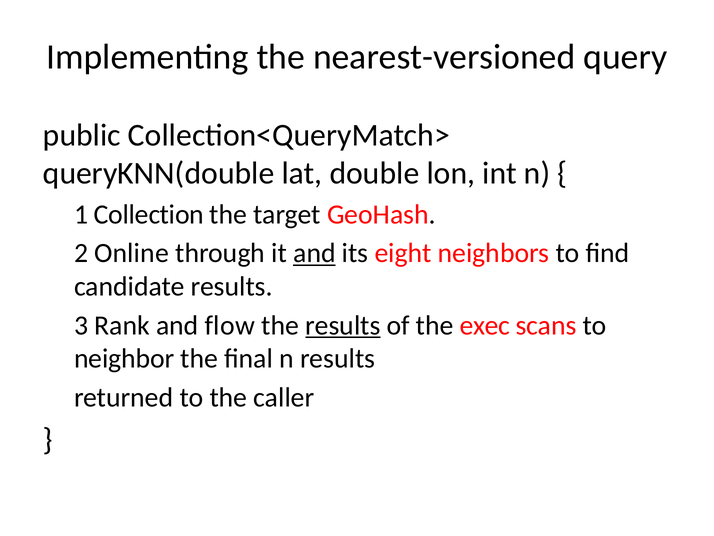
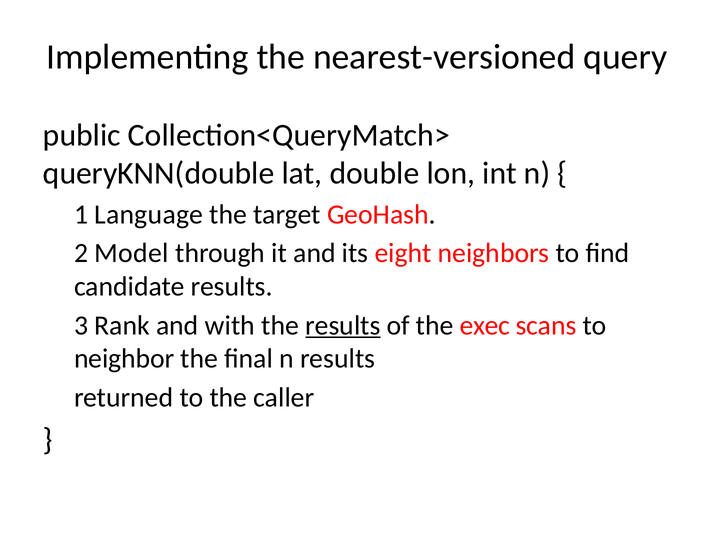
Collection: Collection -> Language
Online: Online -> Model
and at (314, 253) underline: present -> none
flow: flow -> with
